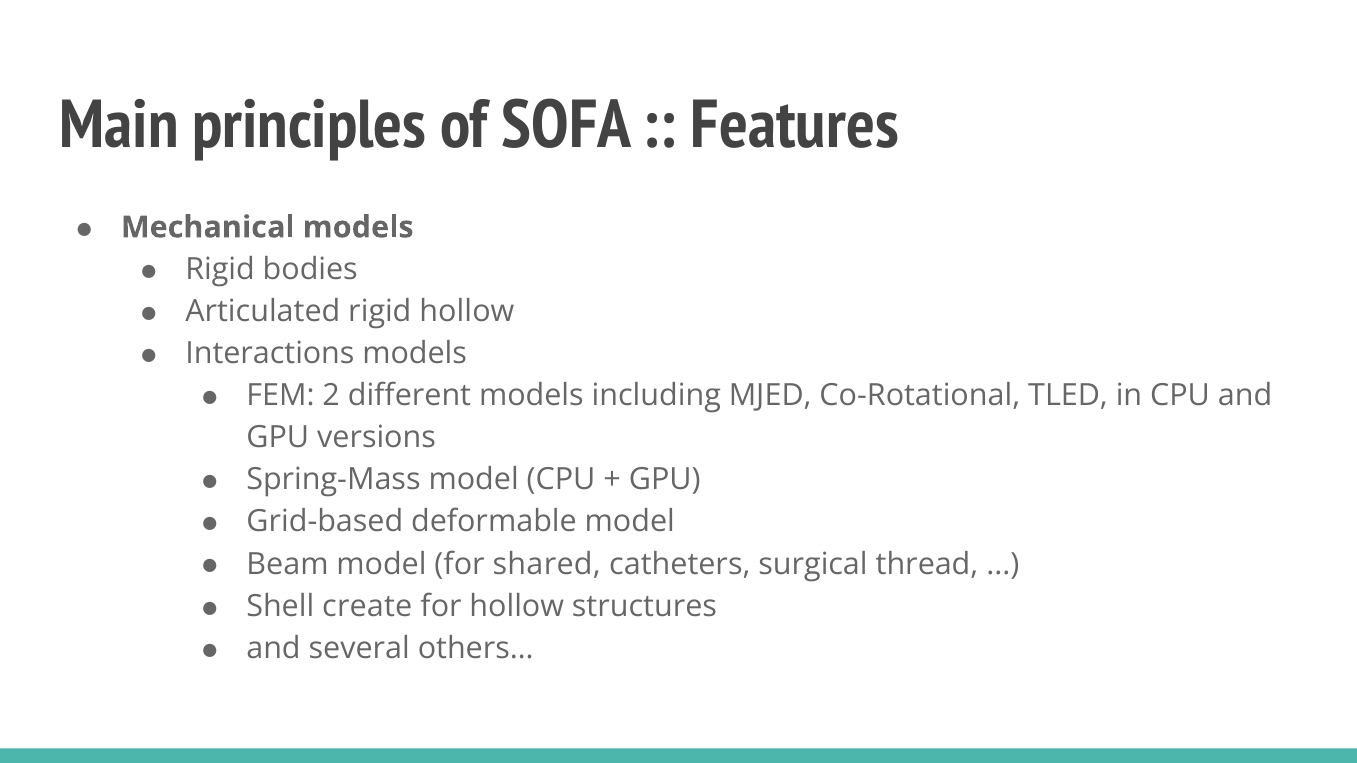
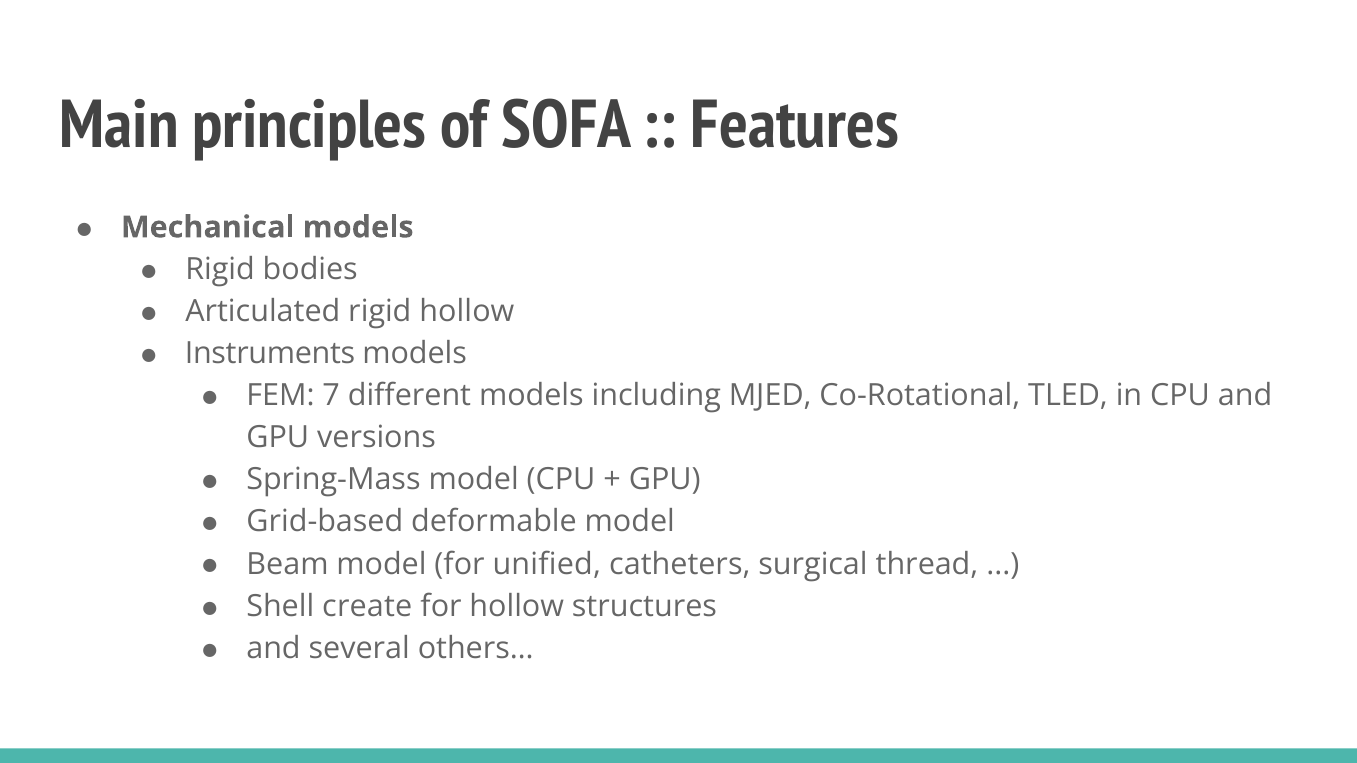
Interactions: Interactions -> Instruments
2: 2 -> 7
shared: shared -> unified
